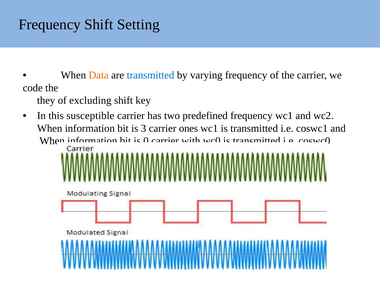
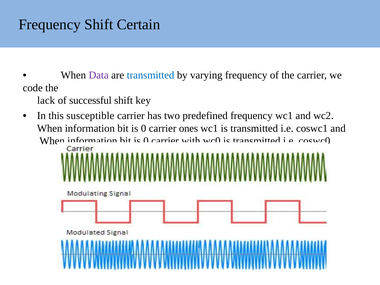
Setting: Setting -> Certain
Data colour: orange -> purple
they: they -> lack
excluding: excluding -> successful
3 at (144, 128): 3 -> 0
